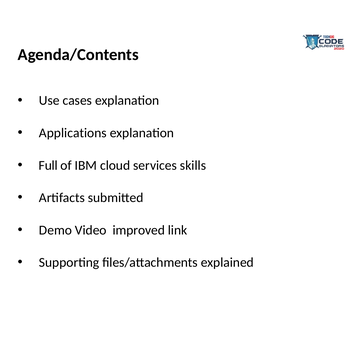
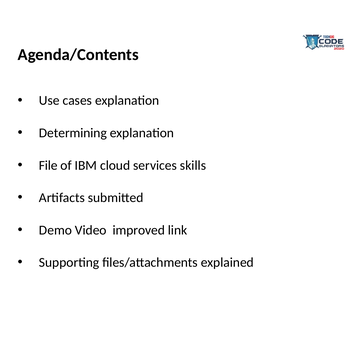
Applications: Applications -> Determining
Full: Full -> File
